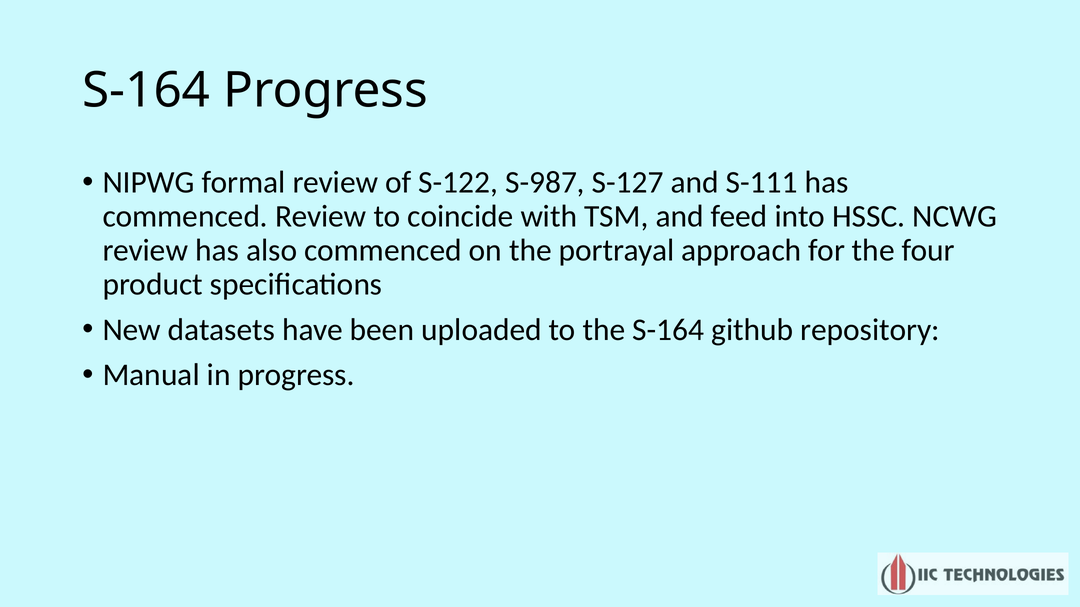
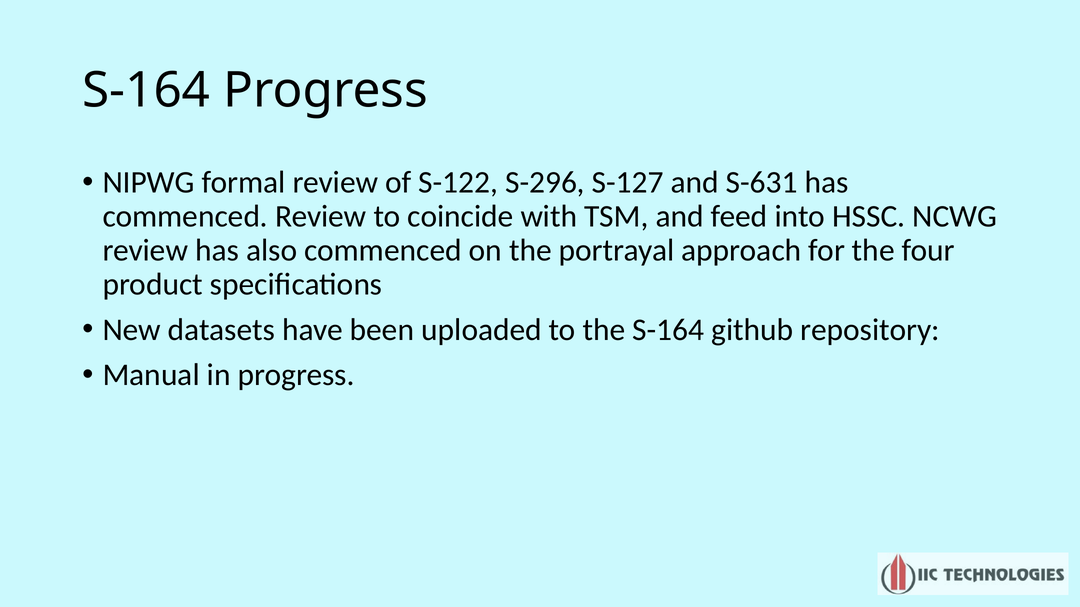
S-987: S-987 -> S-296
S-111: S-111 -> S-631
